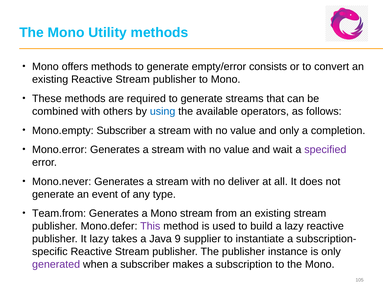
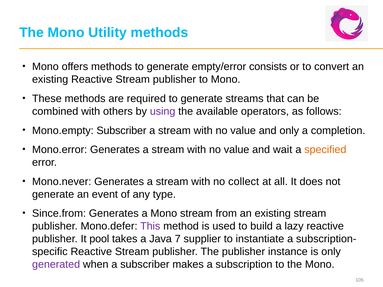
using colour: blue -> purple
specified colour: purple -> orange
deliver: deliver -> collect
Team.from: Team.from -> Since.from
It lazy: lazy -> pool
9: 9 -> 7
